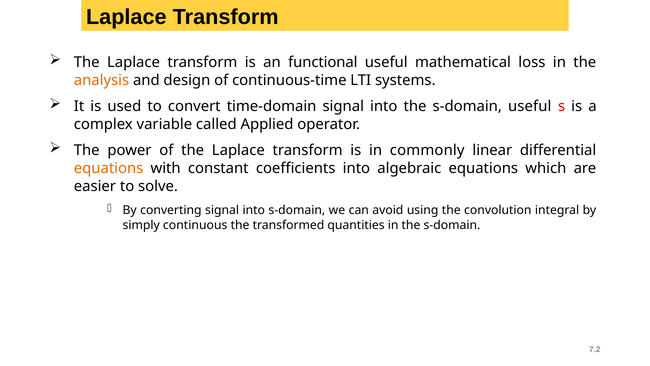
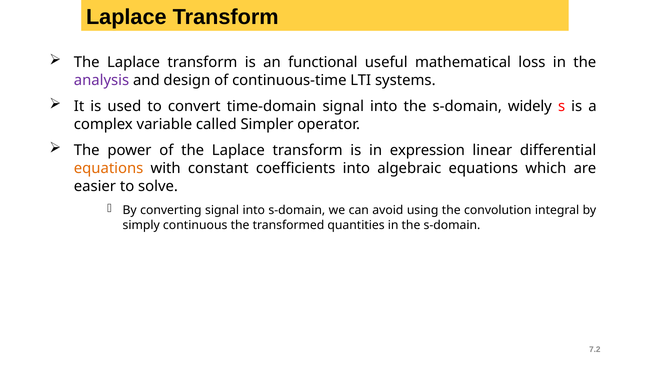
analysis colour: orange -> purple
s-domain useful: useful -> widely
Applied: Applied -> Simpler
commonly: commonly -> expression
